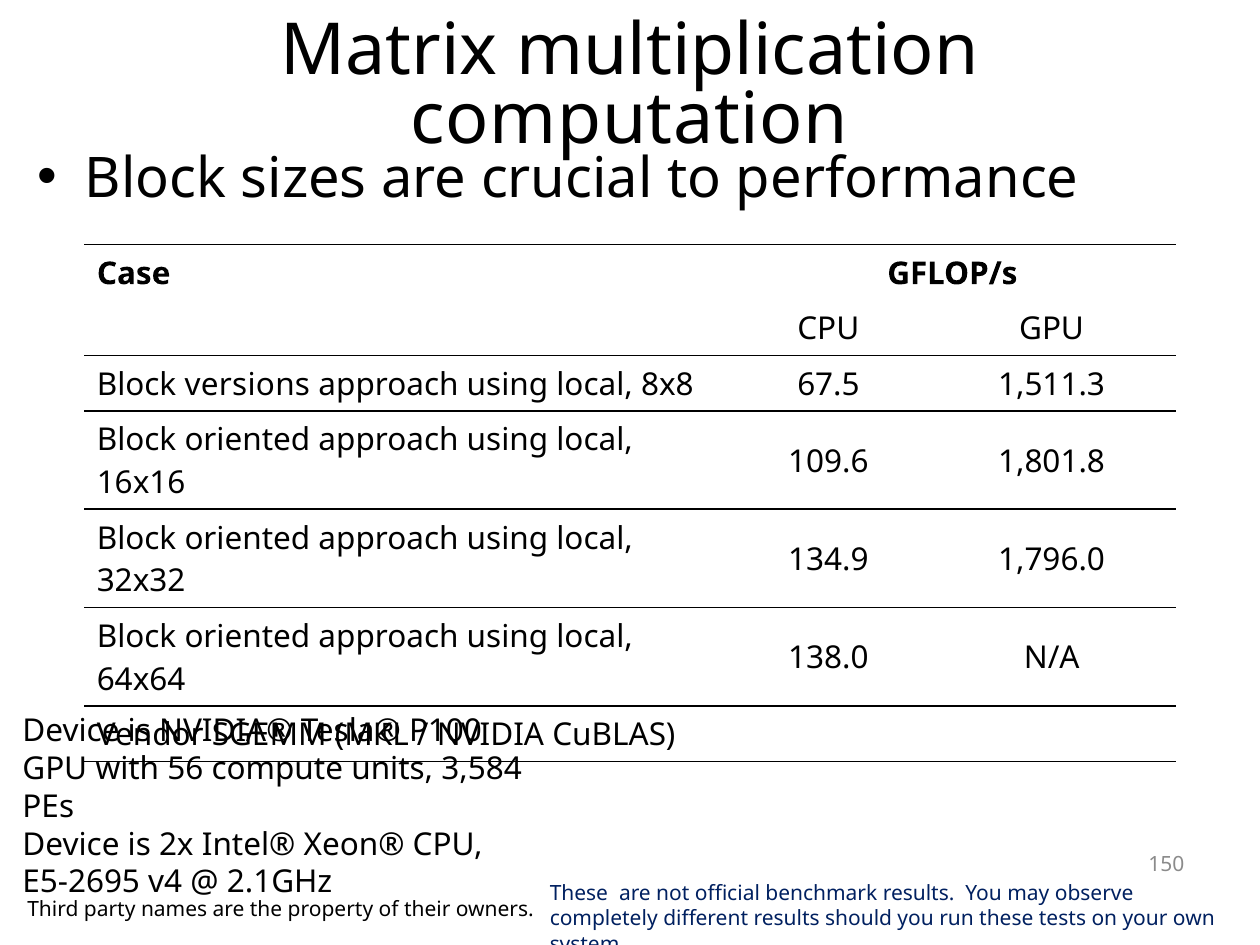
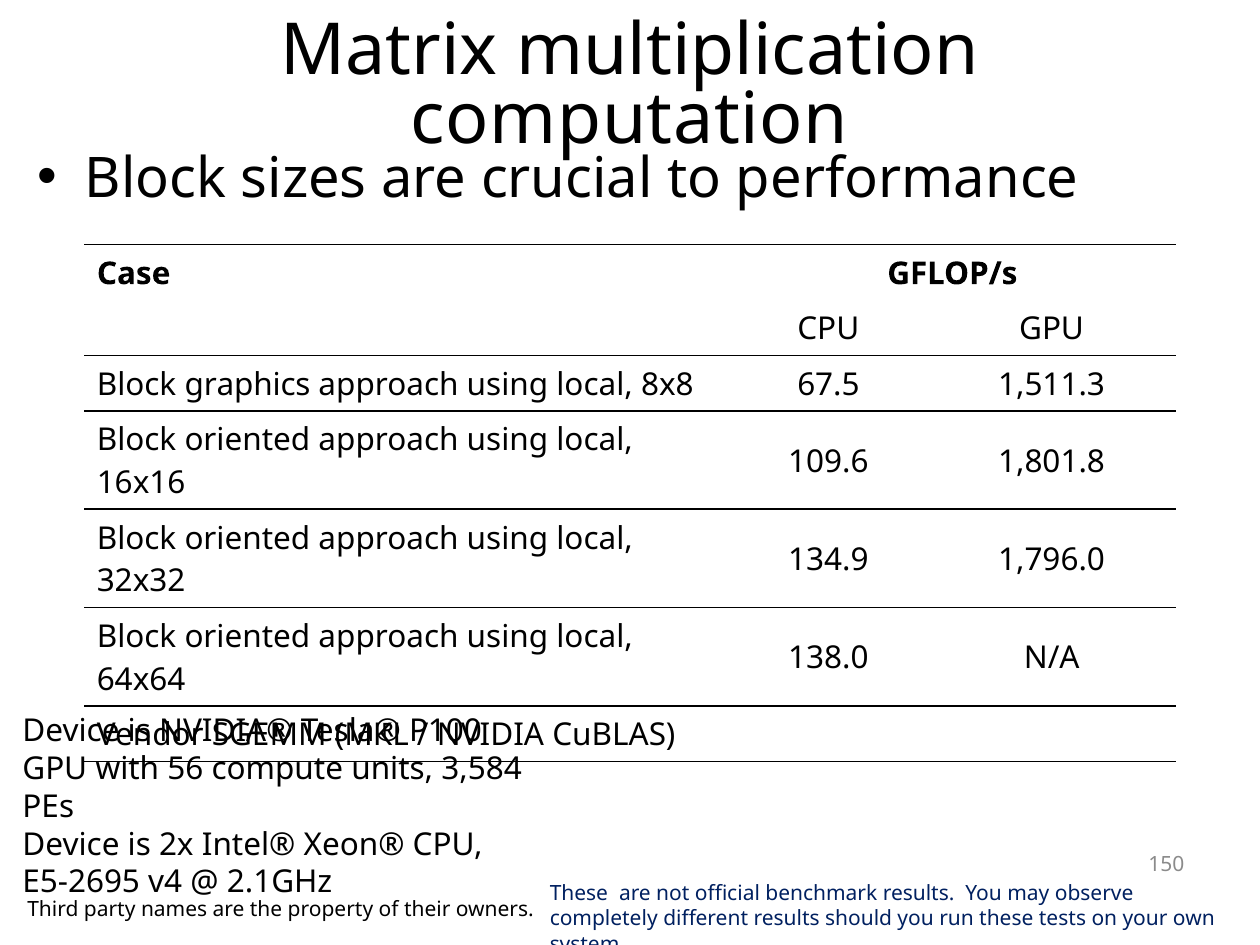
versions: versions -> graphics
